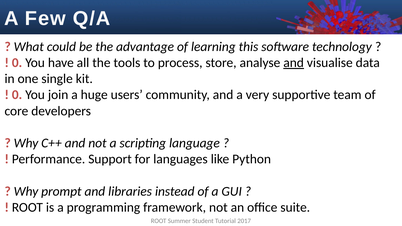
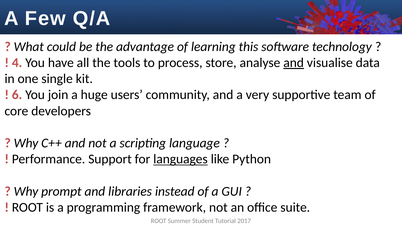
0 at (17, 63): 0 -> 4
0 at (17, 95): 0 -> 6
languages underline: none -> present
